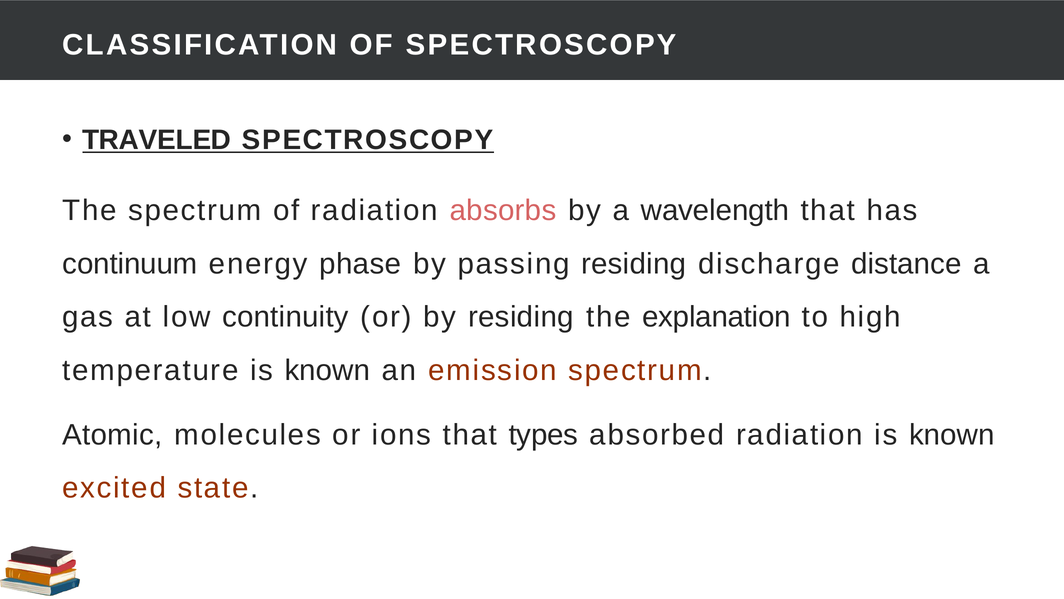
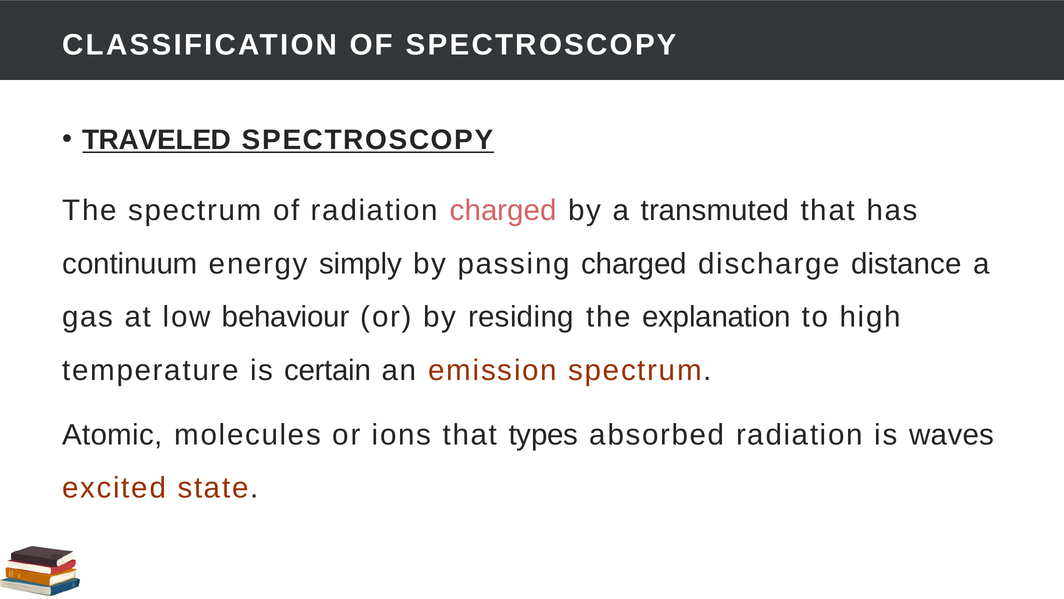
radiation absorbs: absorbs -> charged
wavelength: wavelength -> transmuted
phase: phase -> simply
passing residing: residing -> charged
continuity: continuity -> behaviour
temperature is known: known -> certain
radiation is known: known -> waves
